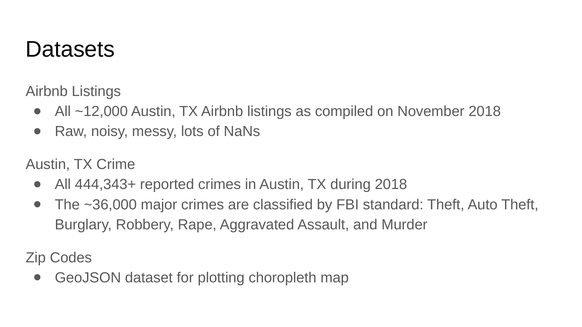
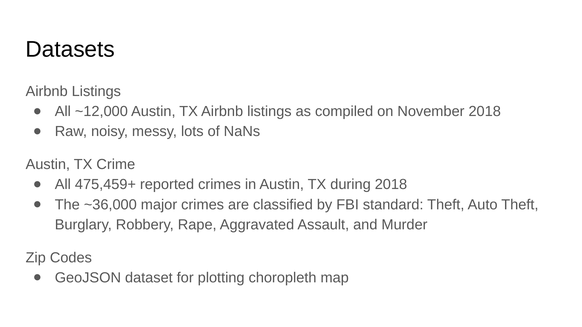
444,343+: 444,343+ -> 475,459+
